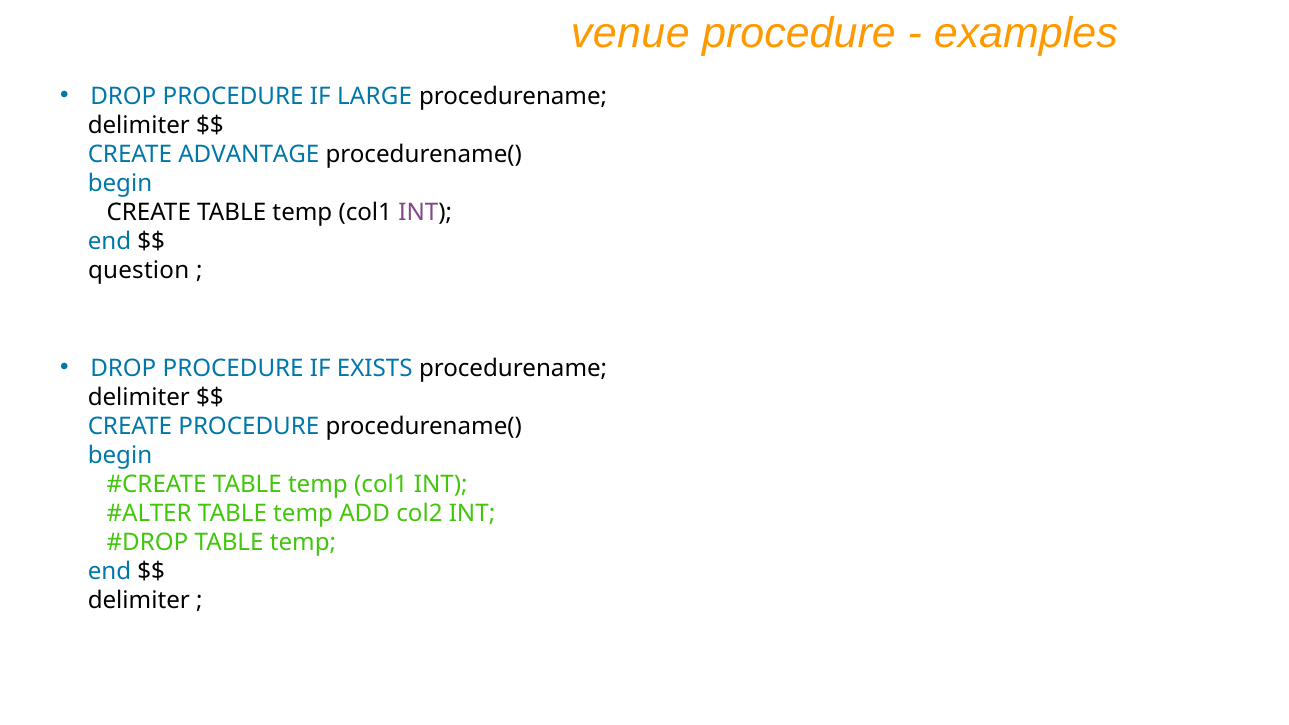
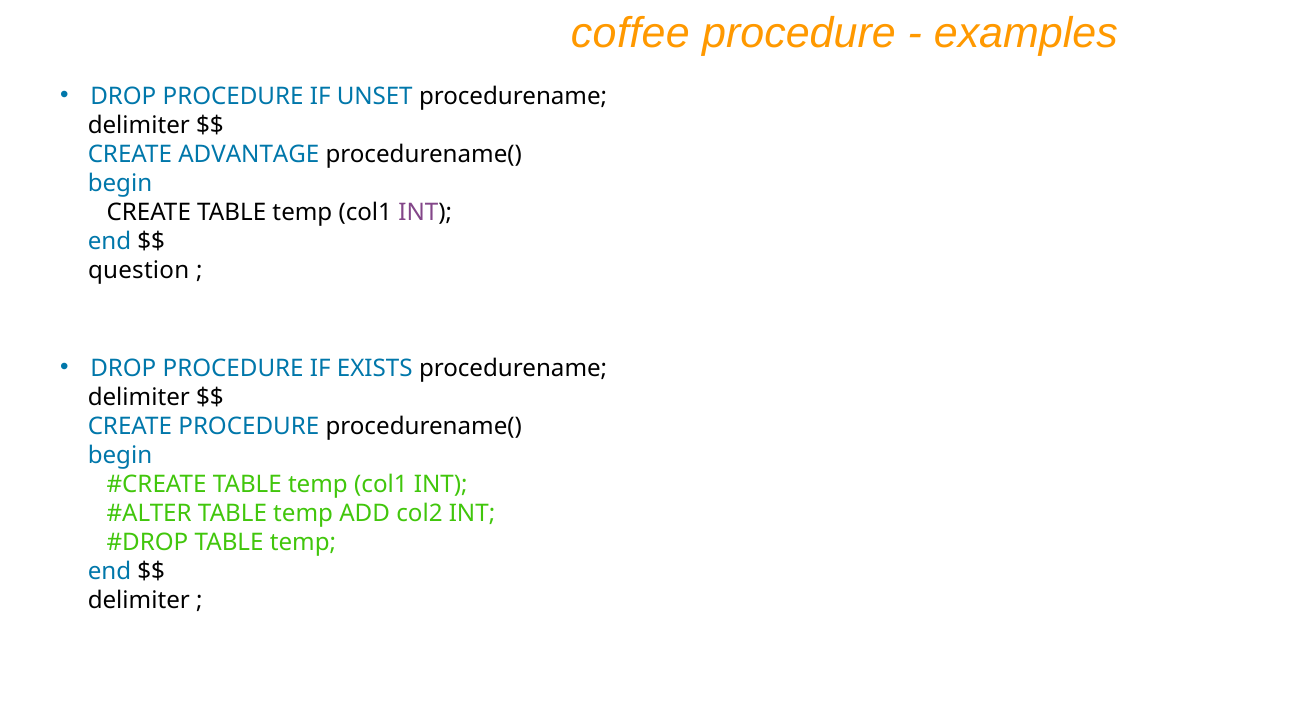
venue: venue -> coffee
LARGE: LARGE -> UNSET
